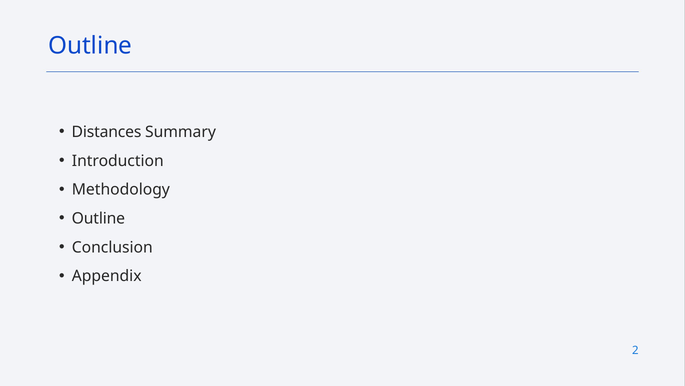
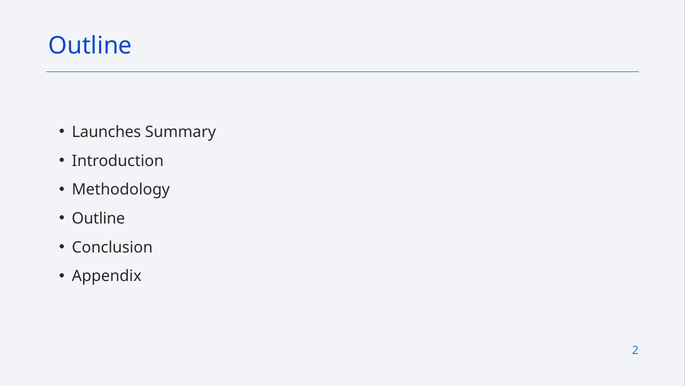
Distances: Distances -> Launches
